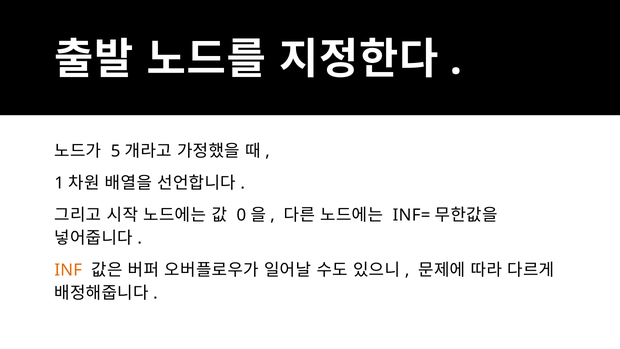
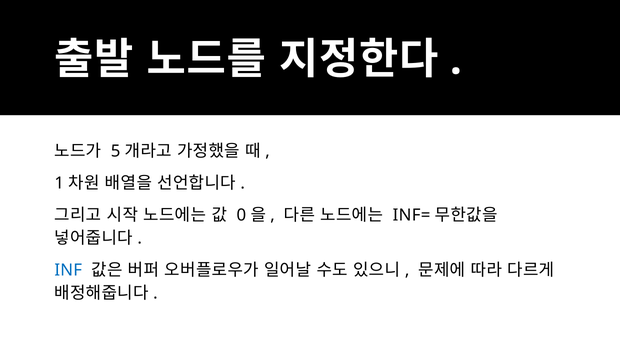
INF colour: orange -> blue
